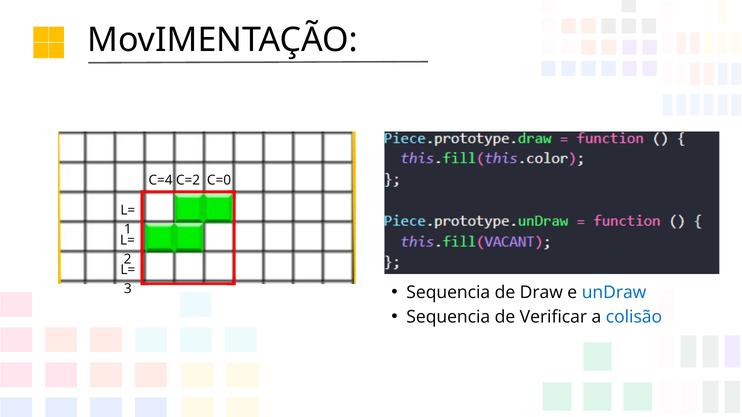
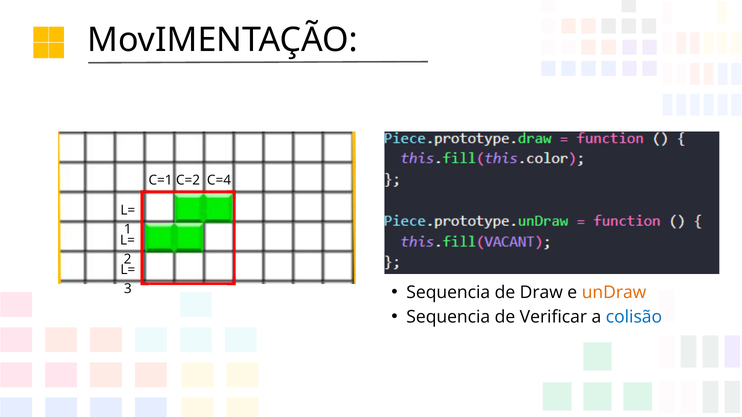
C=4: C=4 -> C=1
C=0: C=0 -> C=4
unDraw colour: blue -> orange
